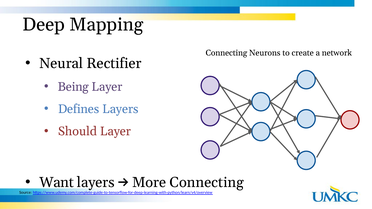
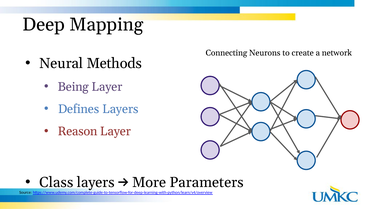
Rectifier: Rectifier -> Methods
Should: Should -> Reason
Want: Want -> Class
More Connecting: Connecting -> Parameters
